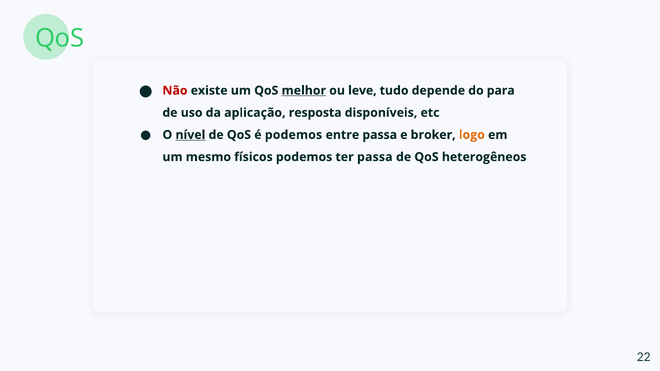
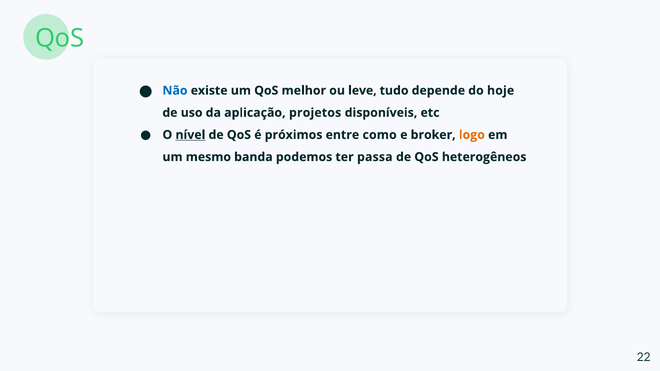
Não colour: red -> blue
melhor underline: present -> none
para: para -> hoje
resposta: resposta -> projetos
é podemos: podemos -> próximos
entre passa: passa -> como
físicos: físicos -> banda
